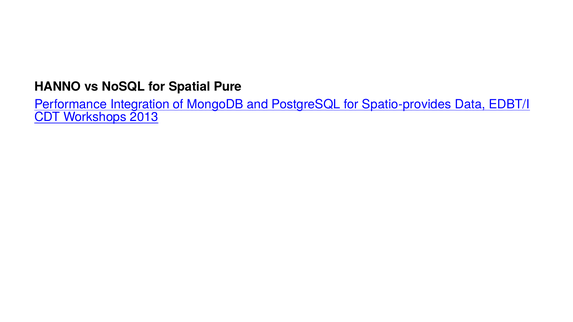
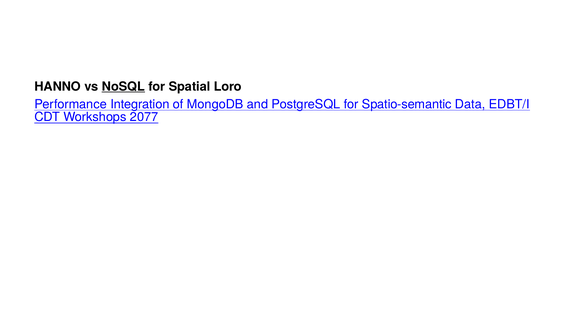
NoSQL underline: none -> present
Pure: Pure -> Loro
Spatio-provides: Spatio-provides -> Spatio-semantic
2013: 2013 -> 2077
